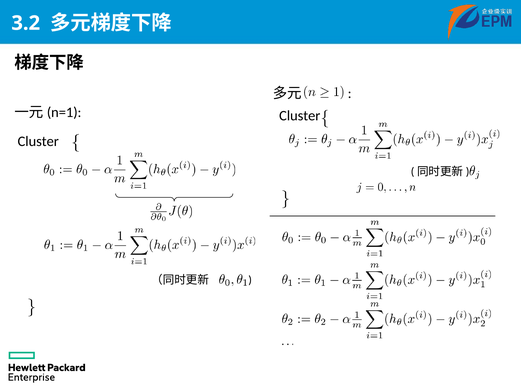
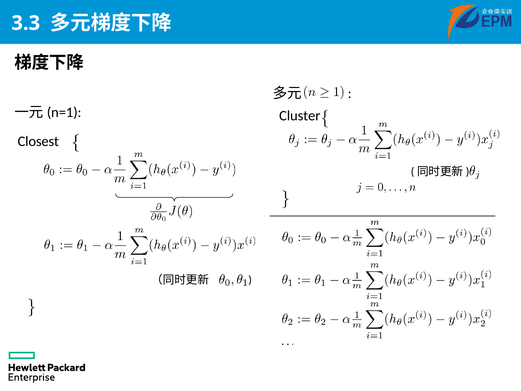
3.2: 3.2 -> 3.3
Cluster at (38, 141): Cluster -> Closest
